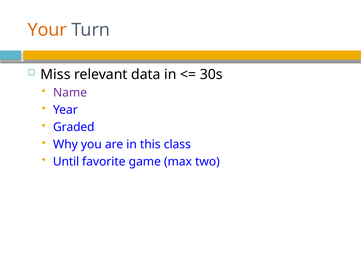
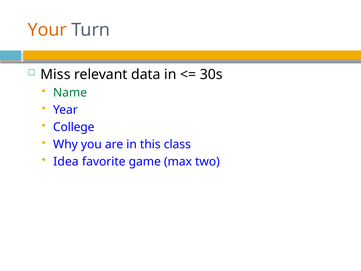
Name colour: purple -> green
Graded: Graded -> College
Until: Until -> Idea
